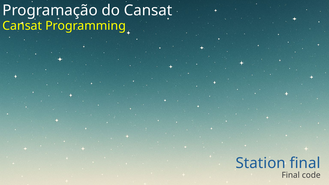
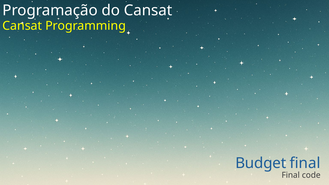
Station: Station -> Budget
